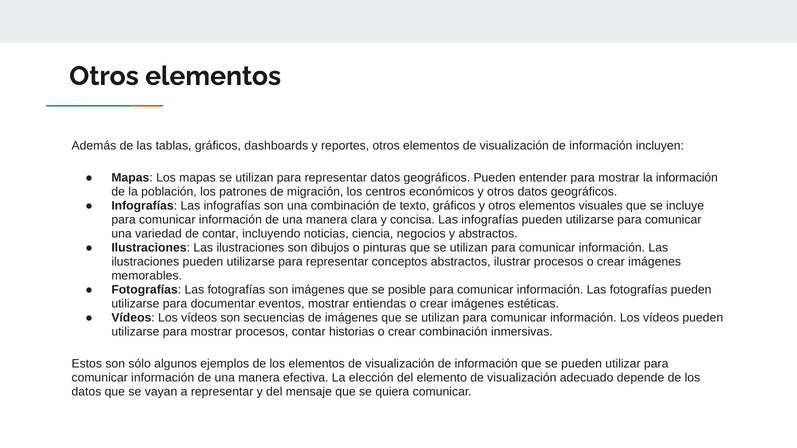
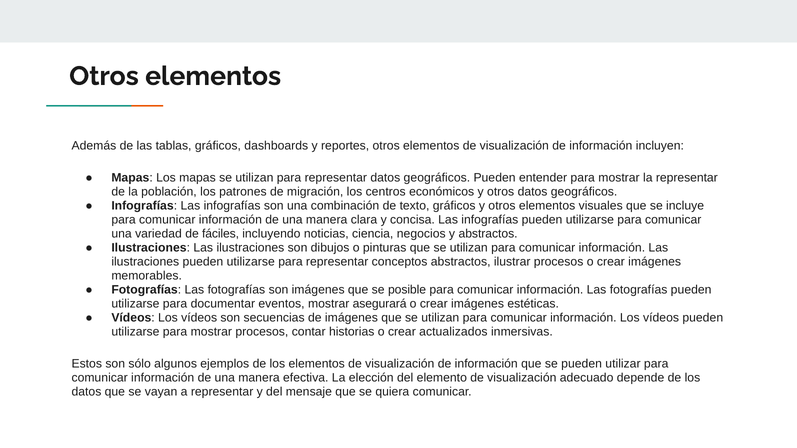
la información: información -> representar
de contar: contar -> fáciles
entiendas: entiendas -> asegurará
crear combinación: combinación -> actualizados
